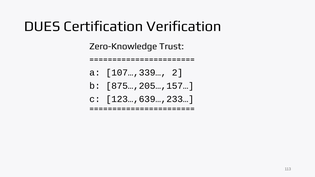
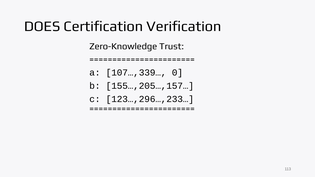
DUES: DUES -> DOES
2: 2 -> 0
875…,205…,157…: 875…,205…,157… -> 155…,205…,157…
123…,639…,233…: 123…,639…,233… -> 123…,296…,233…
